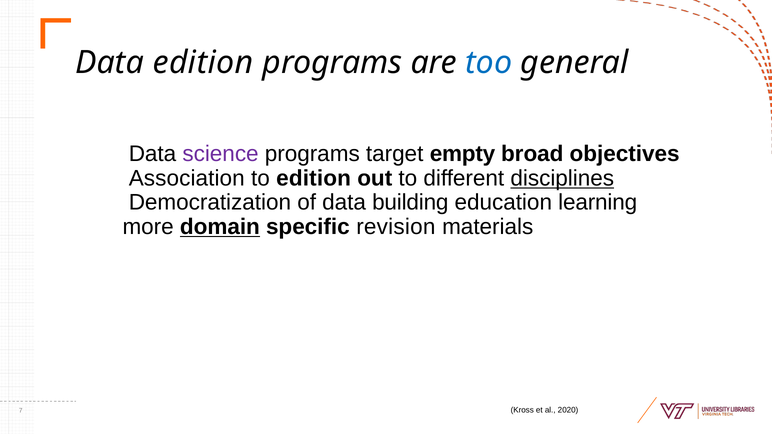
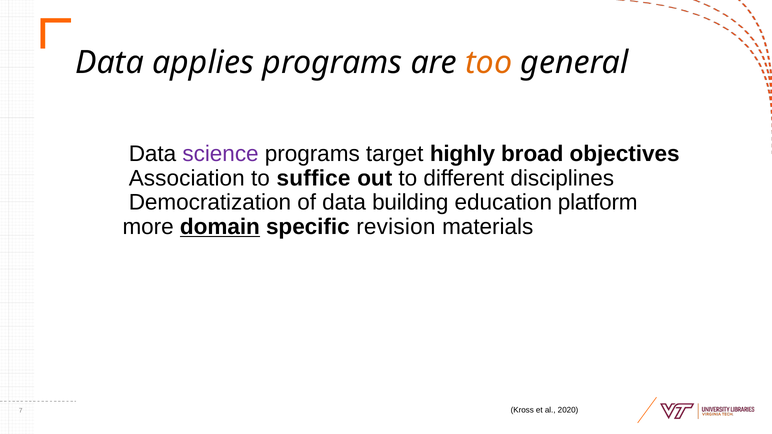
Data edition: edition -> applies
too colour: blue -> orange
empty: empty -> highly
to edition: edition -> suffice
disciplines underline: present -> none
learning: learning -> platform
